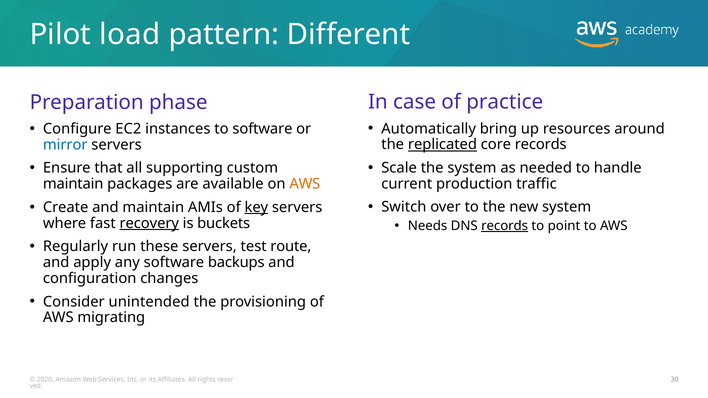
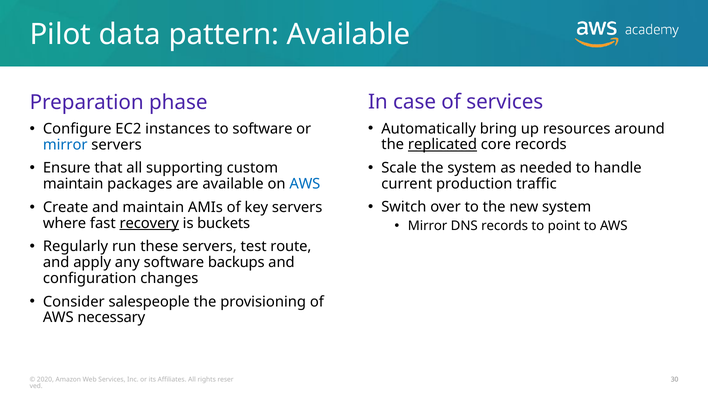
load: load -> data
pattern Different: Different -> Available
of practice: practice -> services
AWS at (305, 184) colour: orange -> blue
key underline: present -> none
Needs at (428, 226): Needs -> Mirror
records at (505, 226) underline: present -> none
unintended: unintended -> salespeople
migrating: migrating -> necessary
